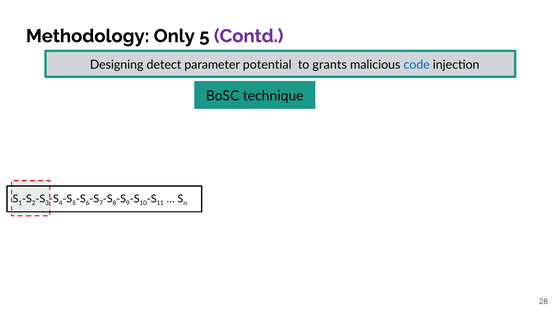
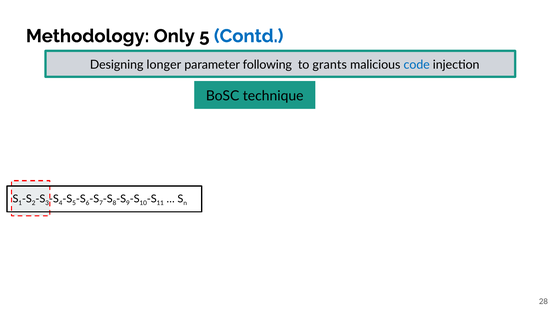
Contd colour: purple -> blue
detect: detect -> longer
potential: potential -> following
